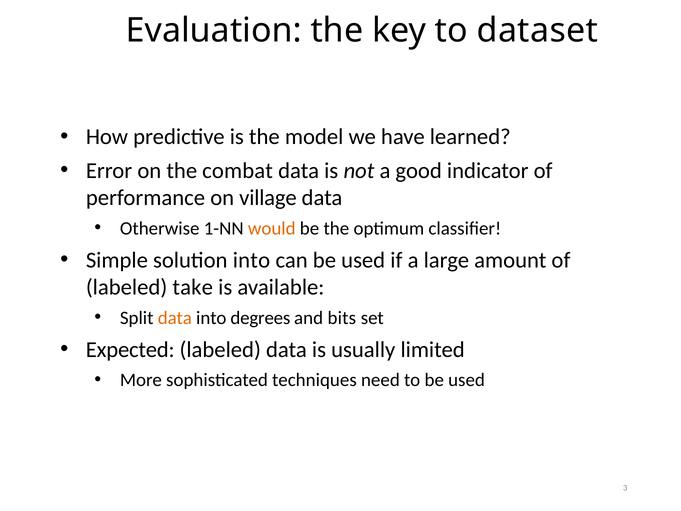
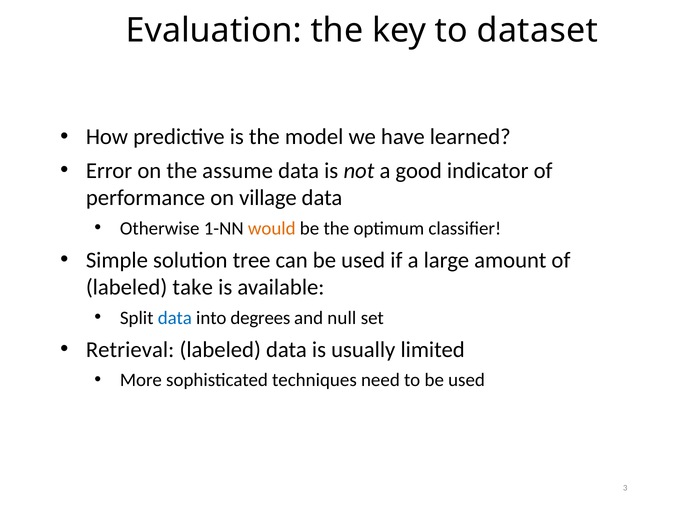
combat: combat -> assume
solution into: into -> tree
data at (175, 318) colour: orange -> blue
bits: bits -> null
Expected: Expected -> Retrieval
